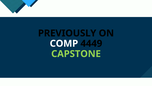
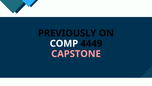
CAPSTONE colour: light green -> pink
